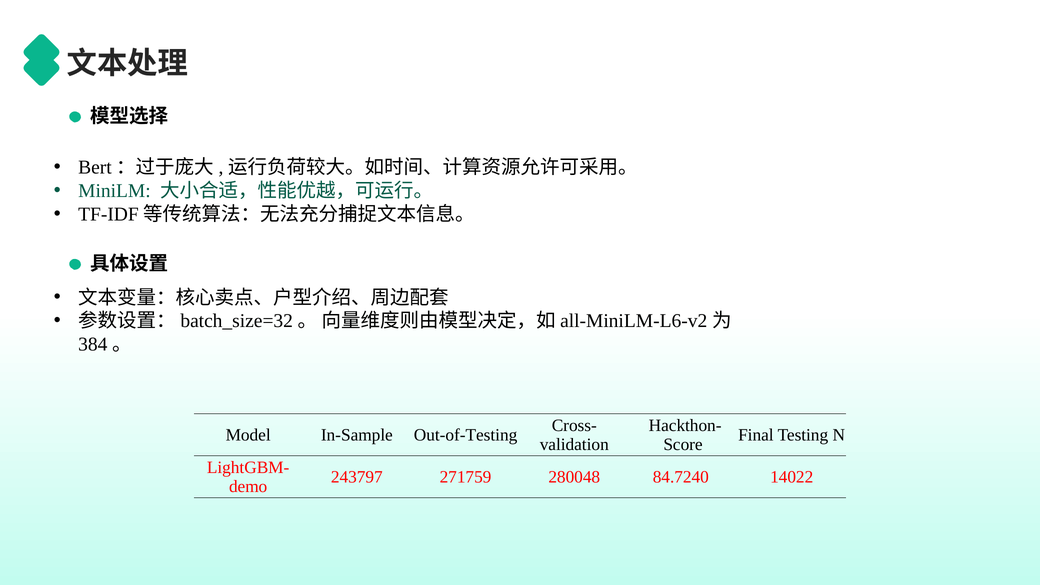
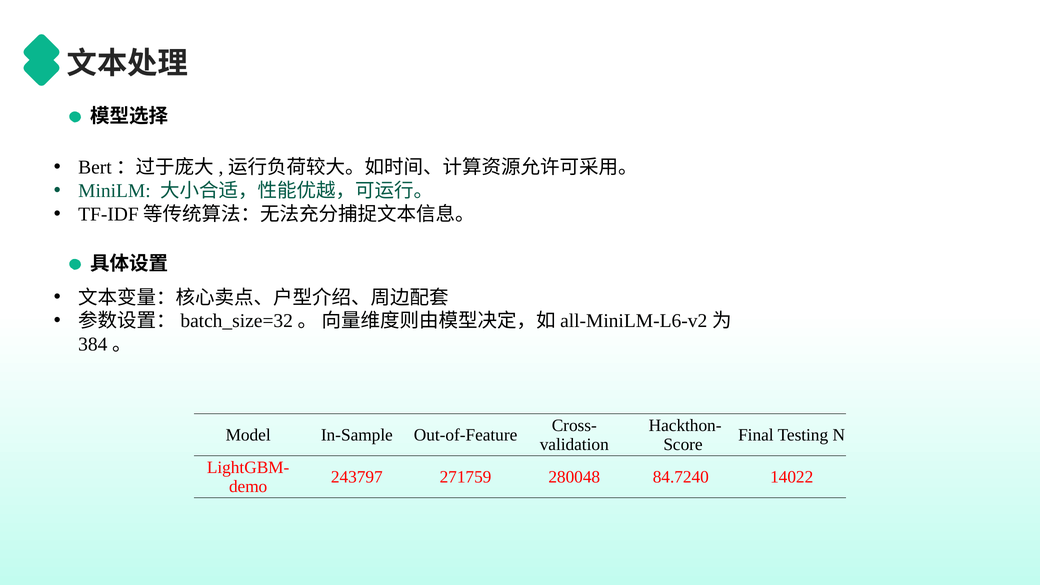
Out-of-Testing: Out-of-Testing -> Out-of-Feature
